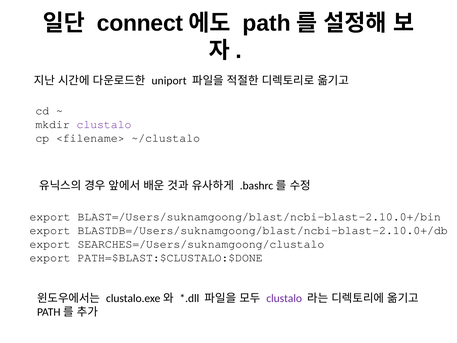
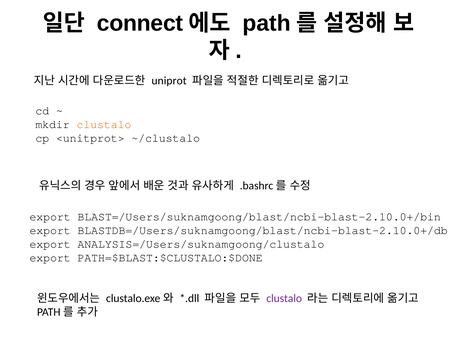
uniport: uniport -> uniprot
clustalo at (104, 124) colour: purple -> orange
<filename>: <filename> -> <unitprot>
SEARCHES=/Users/suknamgoong/clustalo: SEARCHES=/Users/suknamgoong/clustalo -> ANALYSIS=/Users/suknamgoong/clustalo
